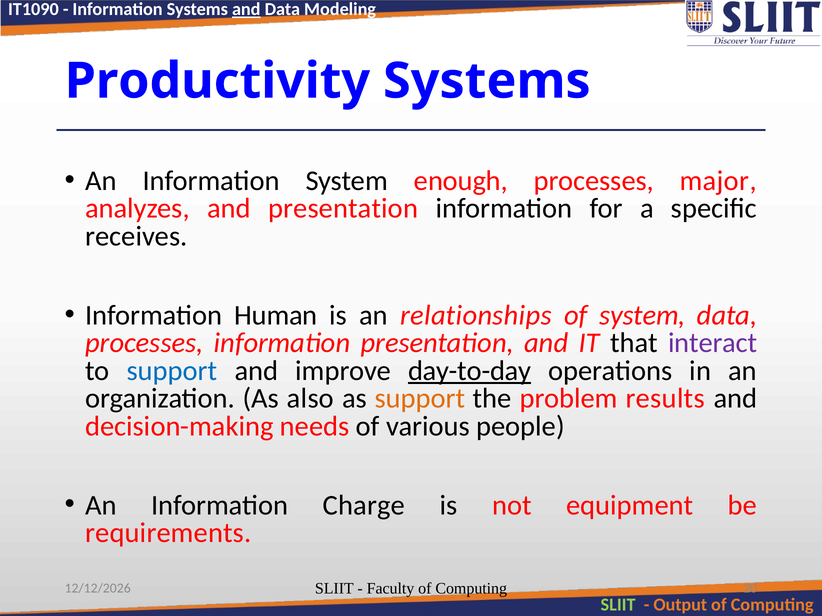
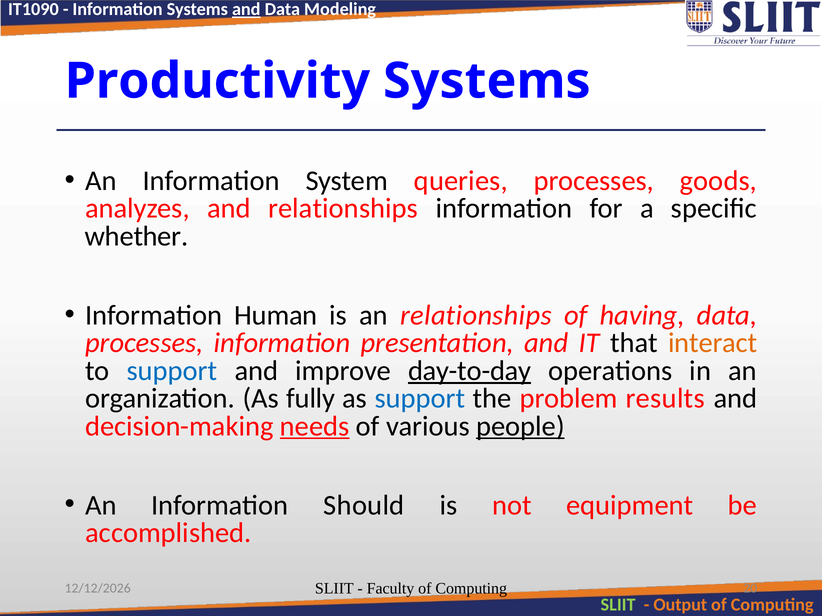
enough: enough -> queries
major: major -> goods
and presentation: presentation -> relationships
receives: receives -> whether
of system: system -> having
interact colour: purple -> orange
also: also -> fully
support at (420, 399) colour: orange -> blue
needs underline: none -> present
people underline: none -> present
Charge: Charge -> Should
requirements: requirements -> accomplished
